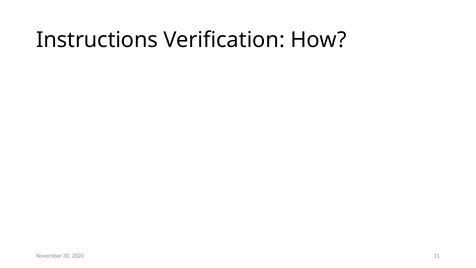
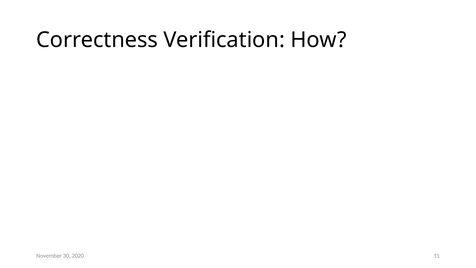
Instructions: Instructions -> Correctness
